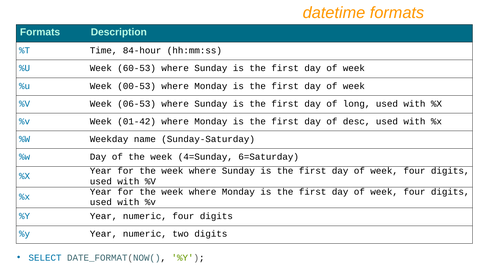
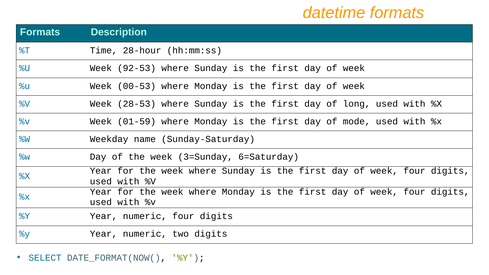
84-hour: 84-hour -> 28-hour
60-53: 60-53 -> 92-53
06-53: 06-53 -> 28-53
01-42: 01-42 -> 01-59
desc: desc -> mode
4=Sunday: 4=Sunday -> 3=Sunday
